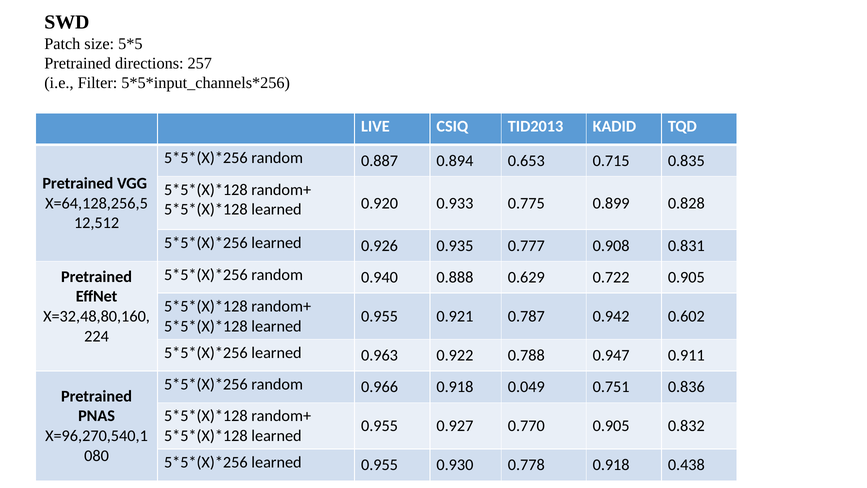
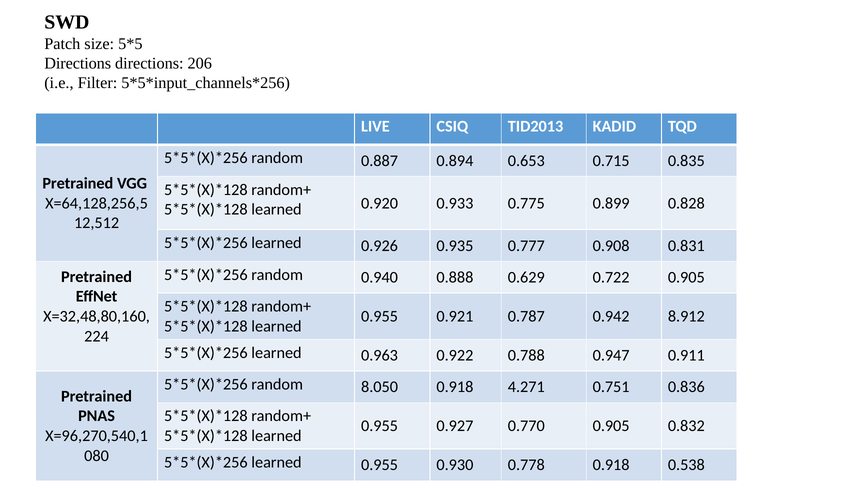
Pretrained at (78, 63): Pretrained -> Directions
257: 257 -> 206
0.602: 0.602 -> 8.912
0.966: 0.966 -> 8.050
0.049: 0.049 -> 4.271
0.438: 0.438 -> 0.538
